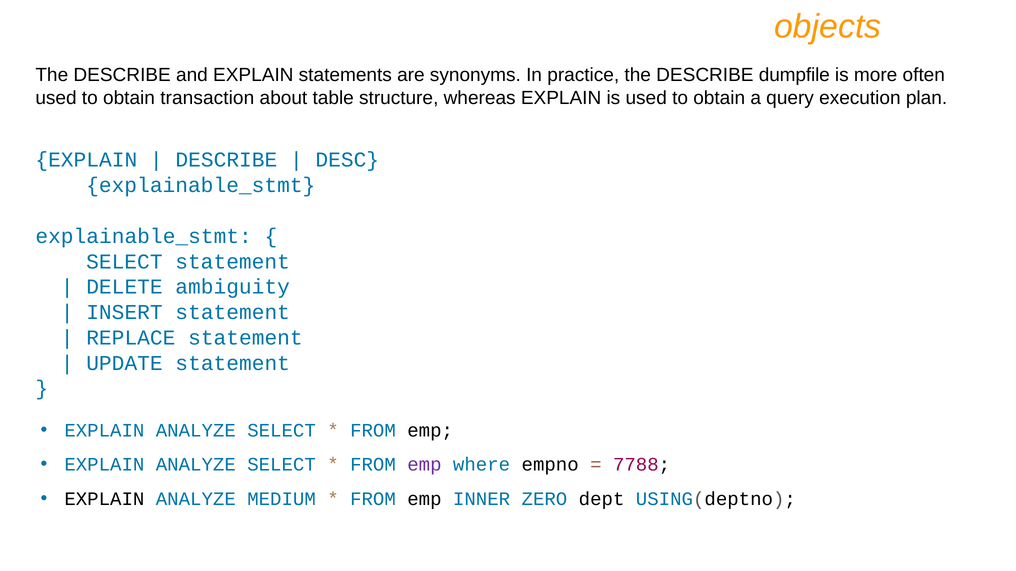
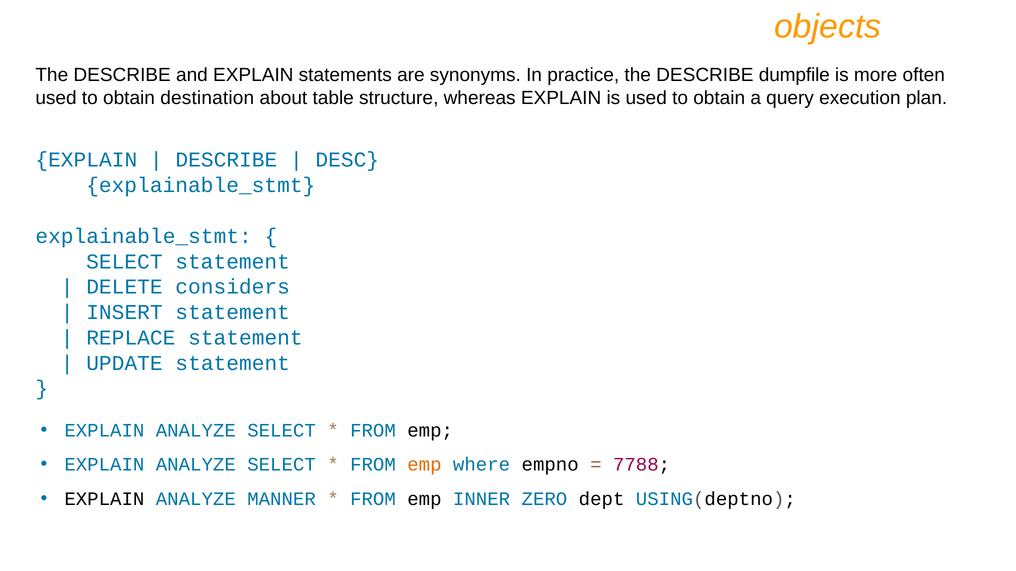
transaction: transaction -> destination
ambiguity: ambiguity -> considers
emp at (424, 465) colour: purple -> orange
MEDIUM: MEDIUM -> MANNER
